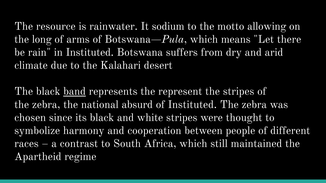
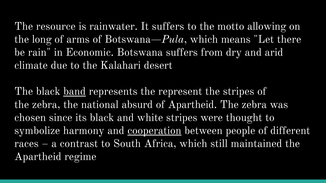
It sodium: sodium -> suffers
in Instituted: Instituted -> Economic
of Instituted: Instituted -> Apartheid
cooperation underline: none -> present
